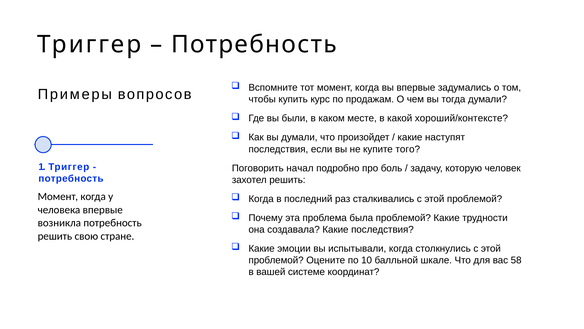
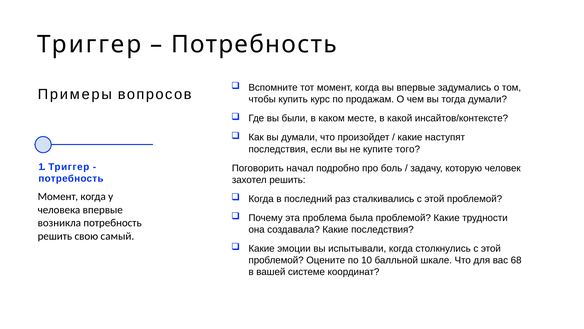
хороший/контексте: хороший/контексте -> инсайтов/контексте
стране: стране -> самый
58: 58 -> 68
